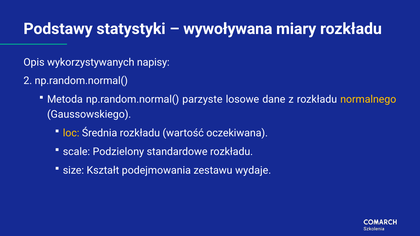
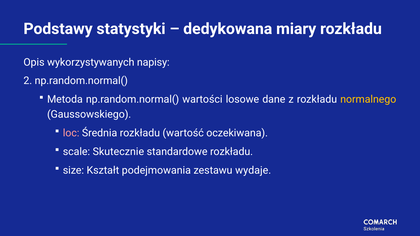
wywoływana: wywoływana -> dedykowana
parzyste: parzyste -> wartości
loc colour: yellow -> pink
Podzielony: Podzielony -> Skutecznie
